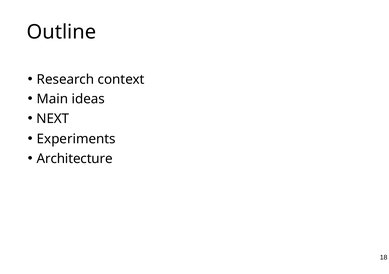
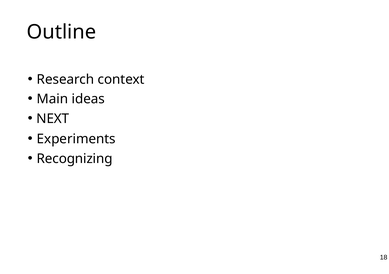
Architecture: Architecture -> Recognizing
